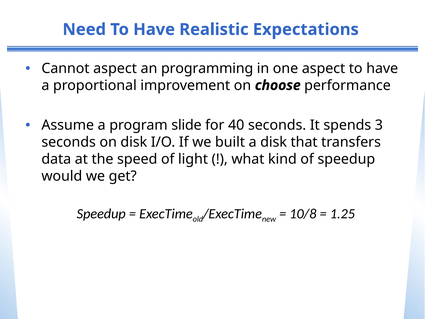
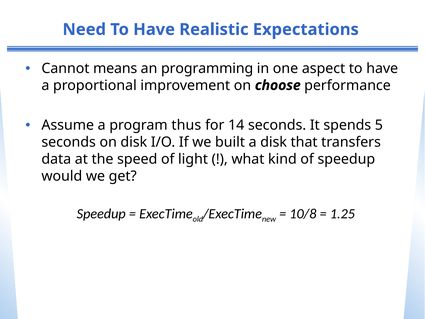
Cannot aspect: aspect -> means
slide: slide -> thus
40: 40 -> 14
3: 3 -> 5
